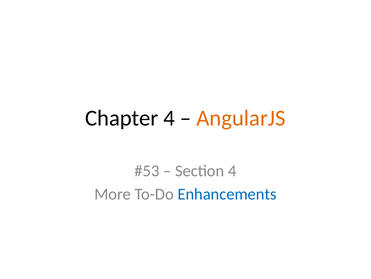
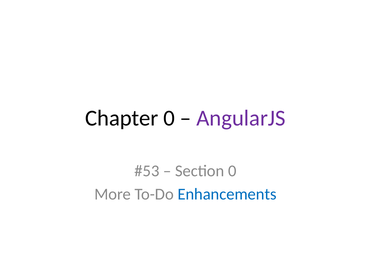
Chapter 4: 4 -> 0
AngularJS colour: orange -> purple
Section 4: 4 -> 0
